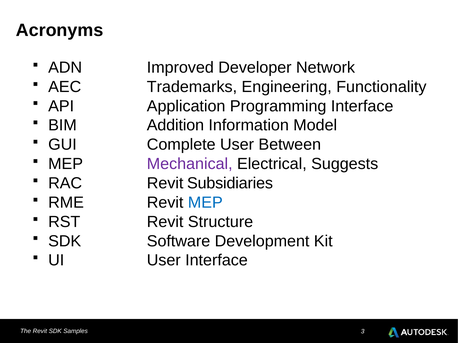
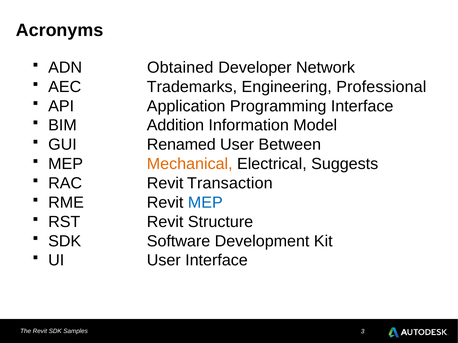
Improved: Improved -> Obtained
Functionality: Functionality -> Professional
Complete: Complete -> Renamed
Mechanical colour: purple -> orange
Subsidiaries: Subsidiaries -> Transaction
